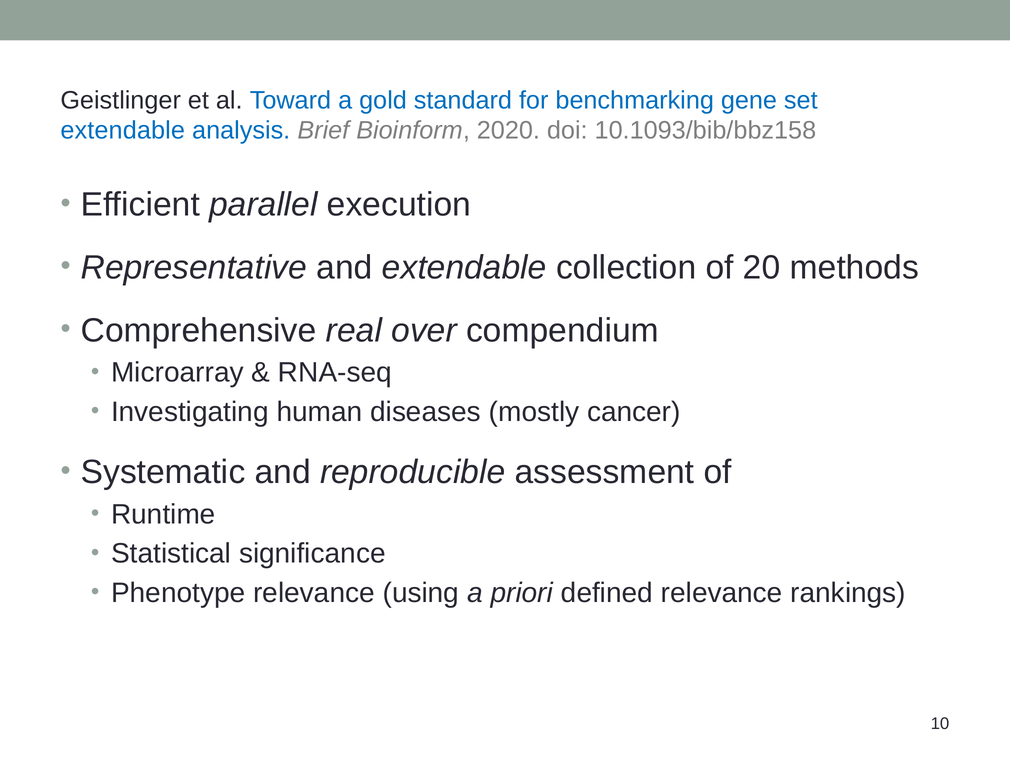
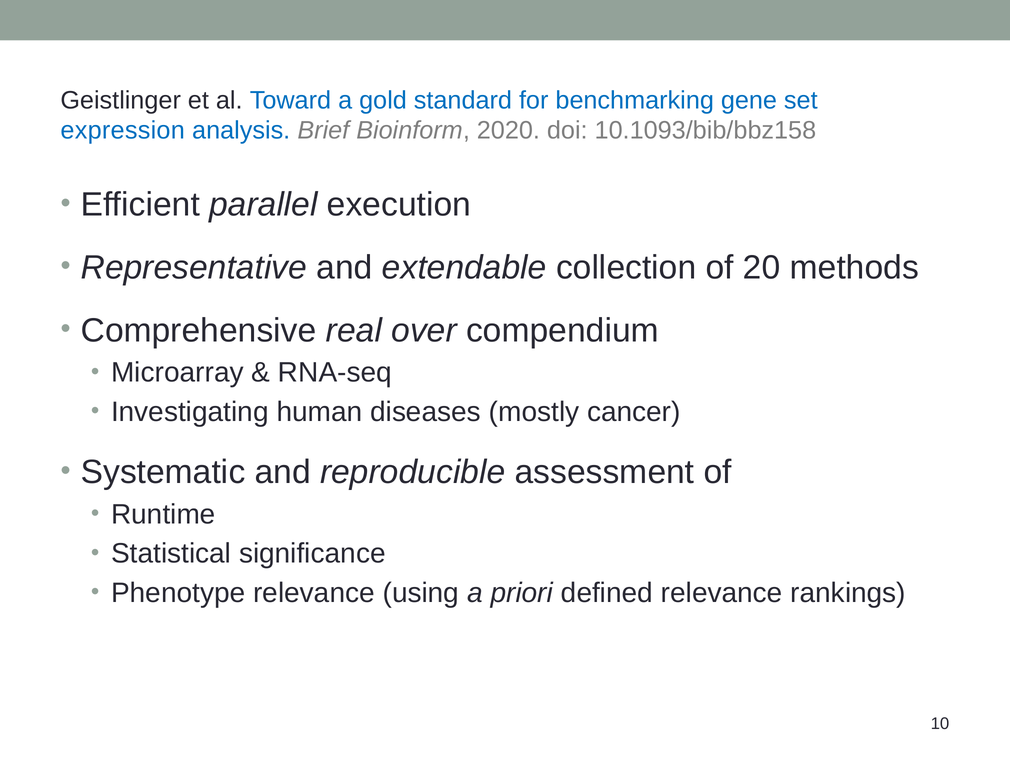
extendable at (123, 131): extendable -> expression
